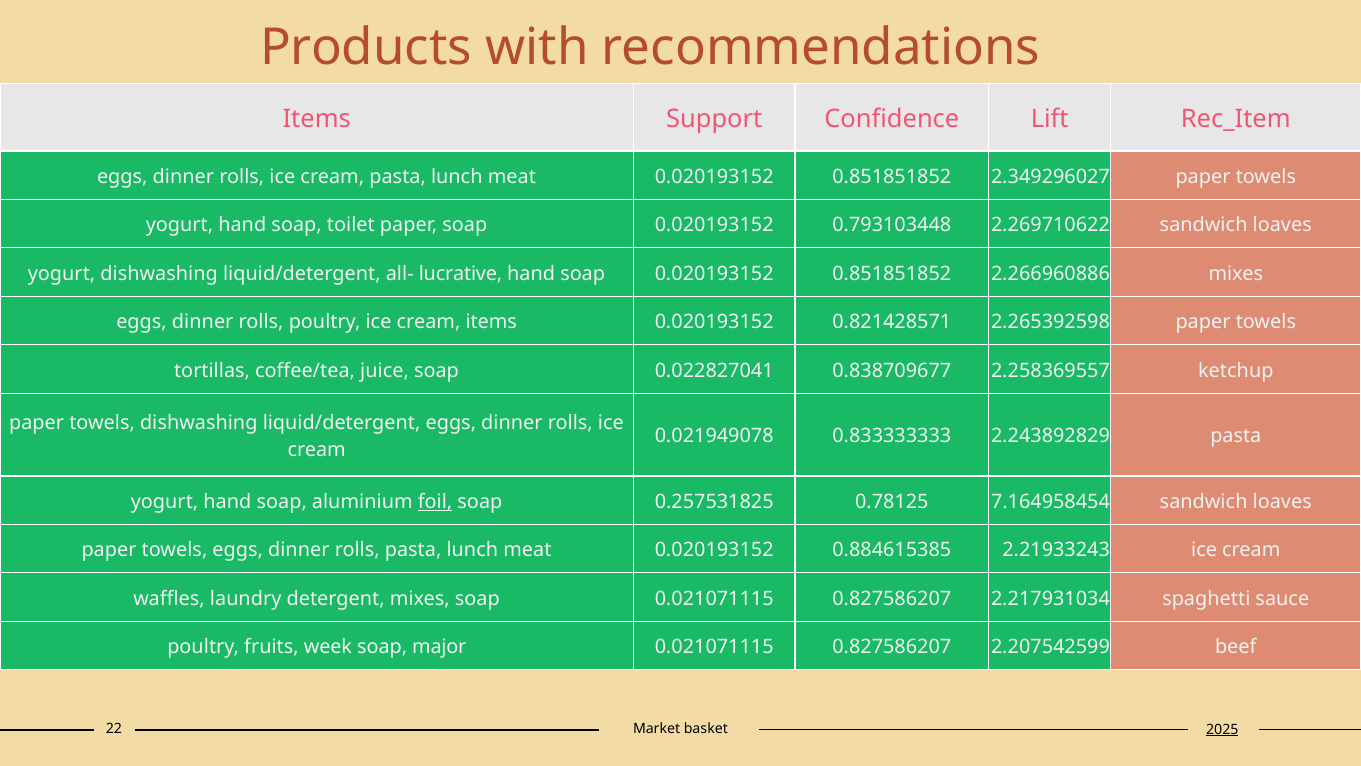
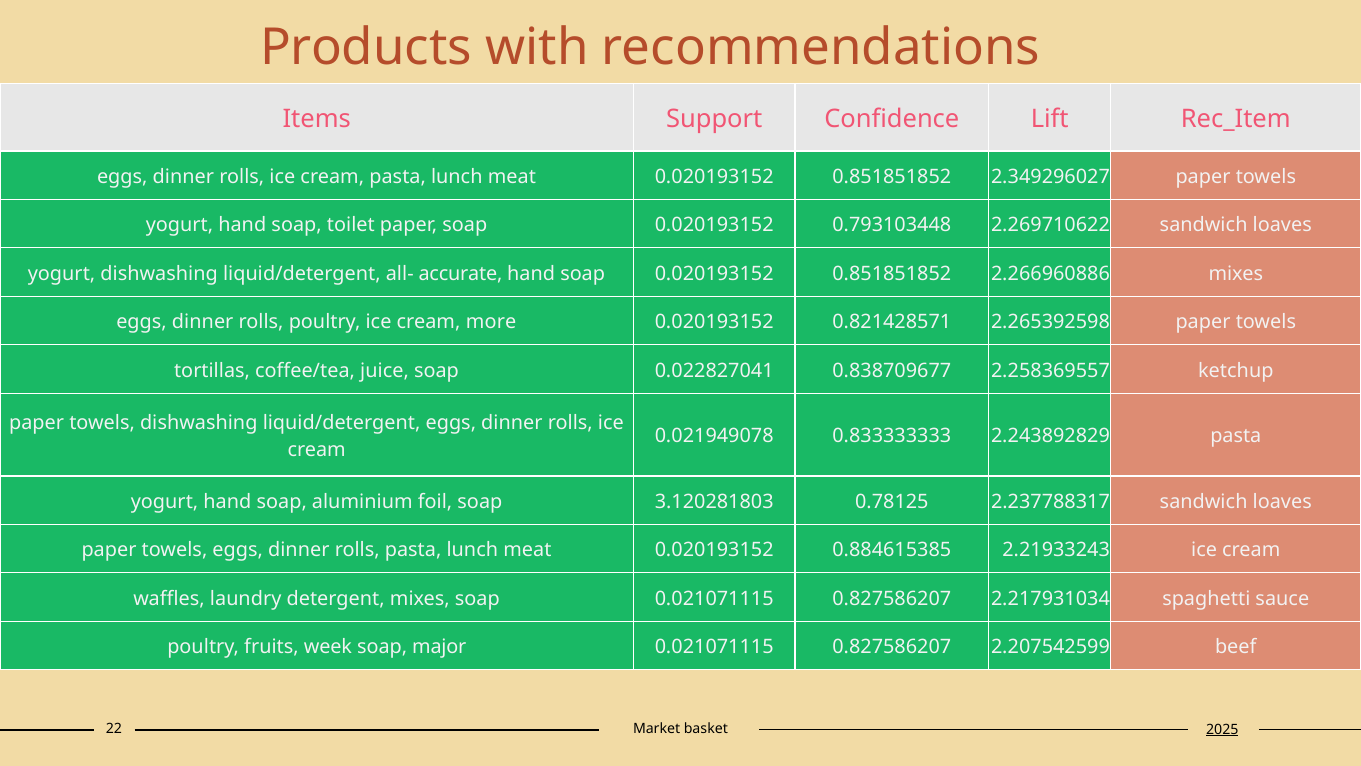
lucrative: lucrative -> accurate
cream items: items -> more
foil underline: present -> none
0.257531825: 0.257531825 -> 3.120281803
7.164958454: 7.164958454 -> 2.237788317
